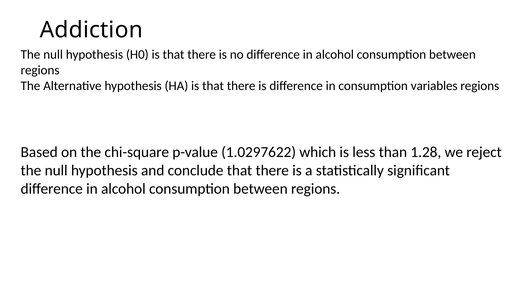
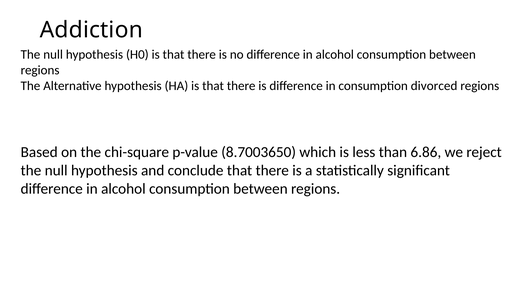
variables: variables -> divorced
1.0297622: 1.0297622 -> 8.7003650
1.28: 1.28 -> 6.86
